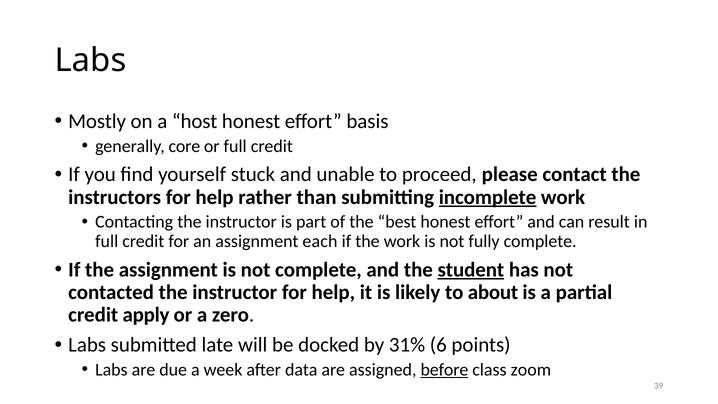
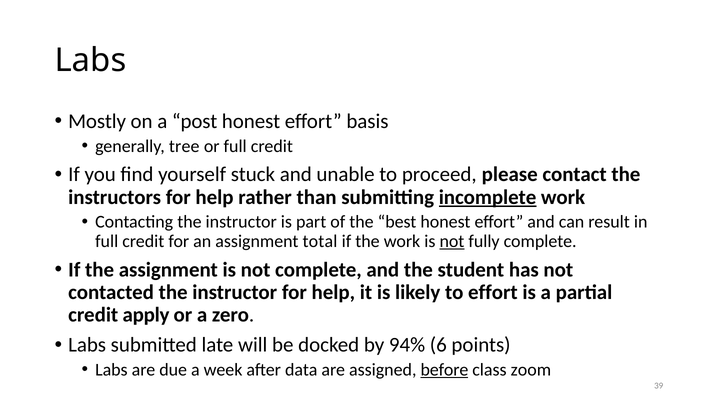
host: host -> post
core: core -> tree
each: each -> total
not at (452, 241) underline: none -> present
student underline: present -> none
to about: about -> effort
31%: 31% -> 94%
